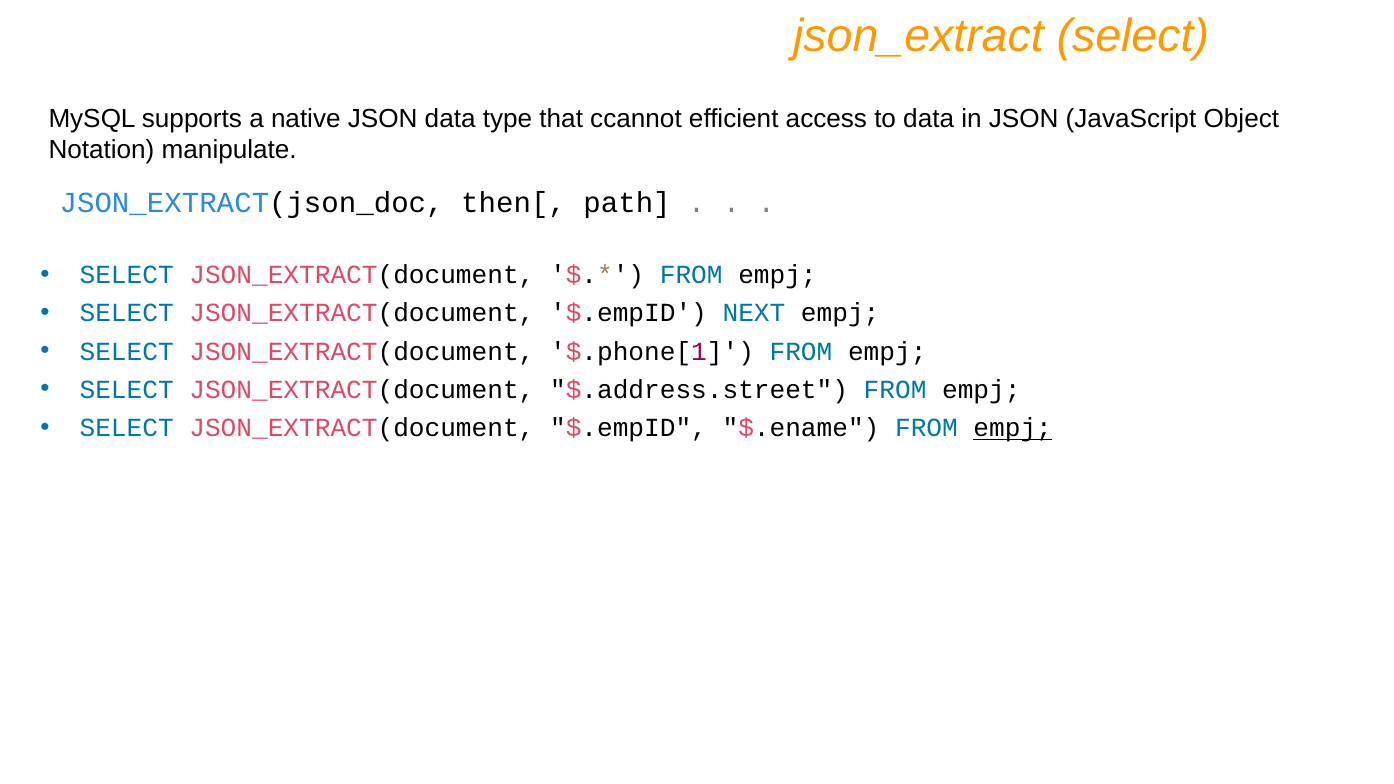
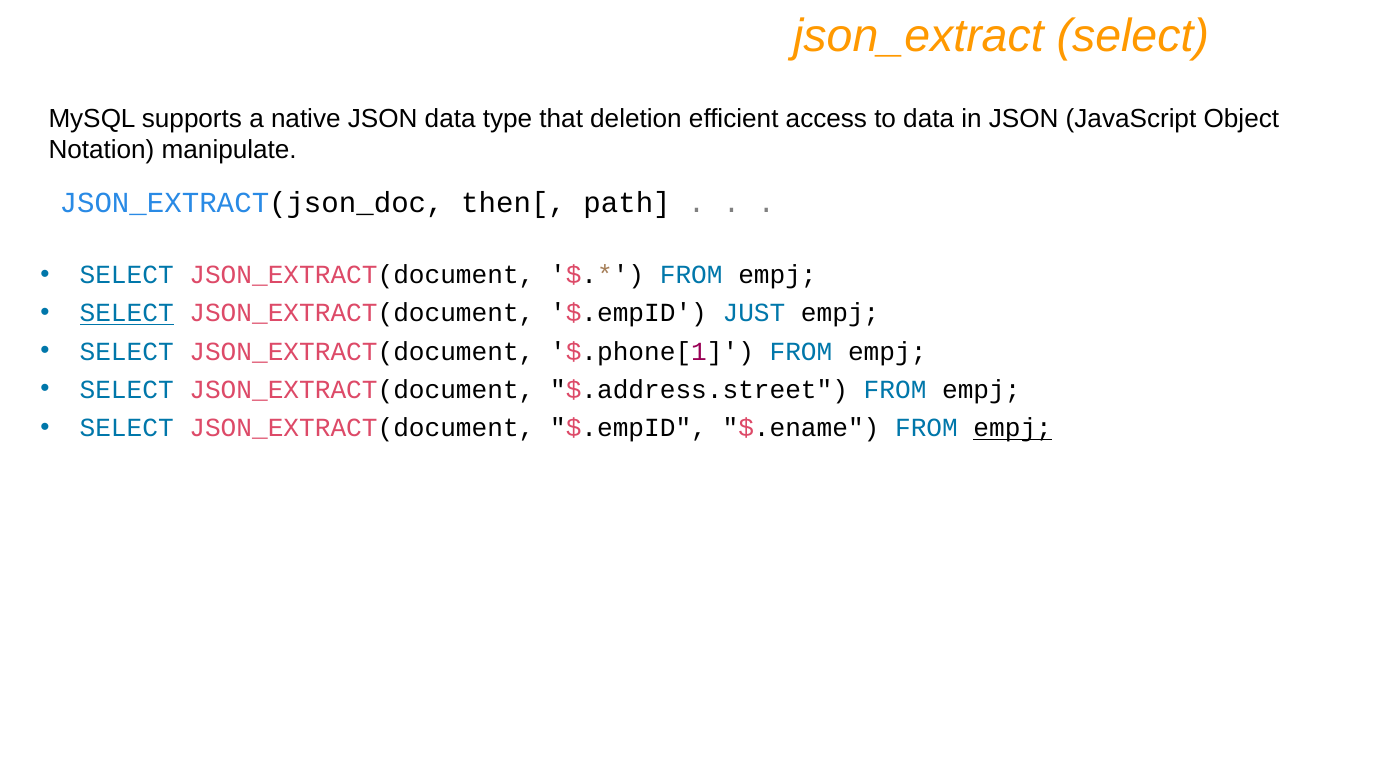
ccannot: ccannot -> deletion
SELECT at (127, 313) underline: none -> present
NEXT: NEXT -> JUST
